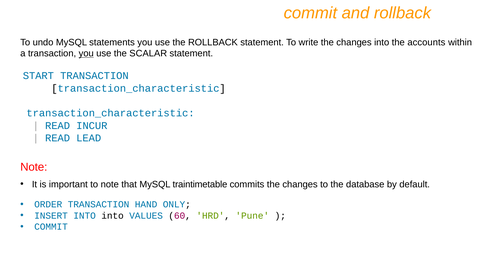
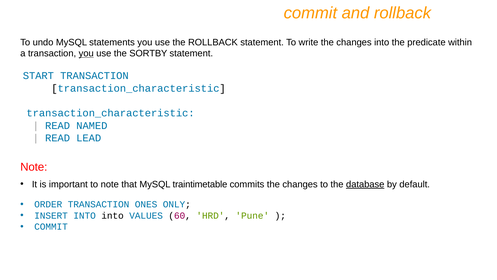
accounts: accounts -> predicate
SCALAR: SCALAR -> SORTBY
INCUR: INCUR -> NAMED
database underline: none -> present
HAND: HAND -> ONES
